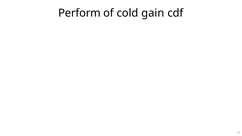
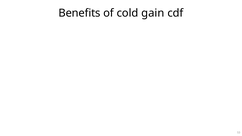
Perform: Perform -> Benefits
